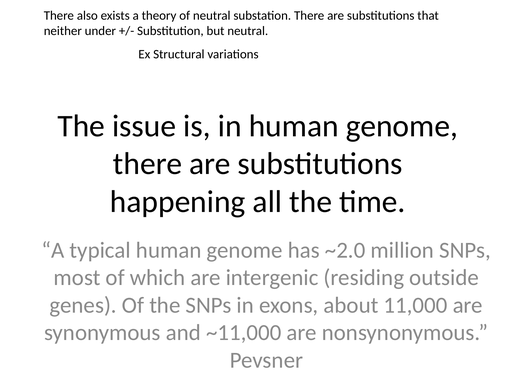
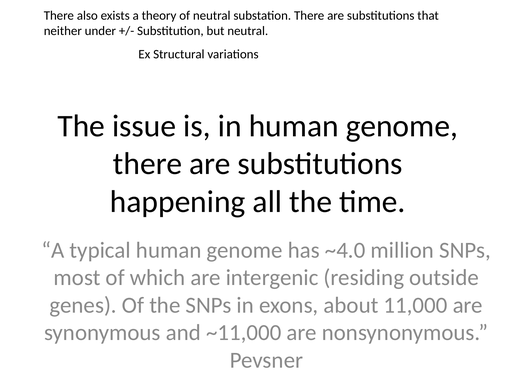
~2.0: ~2.0 -> ~4.0
